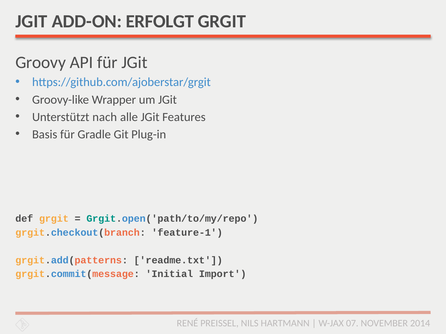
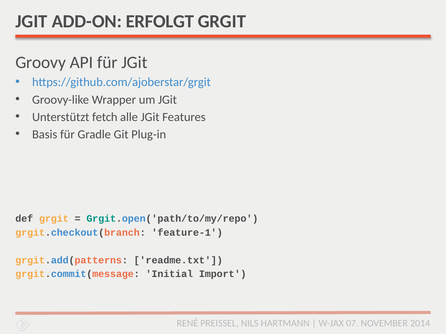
nach: nach -> fetch
